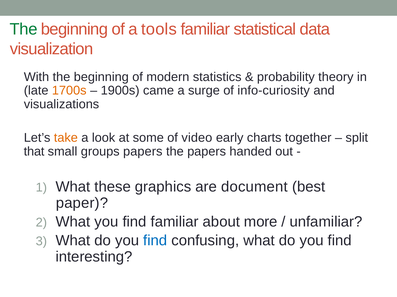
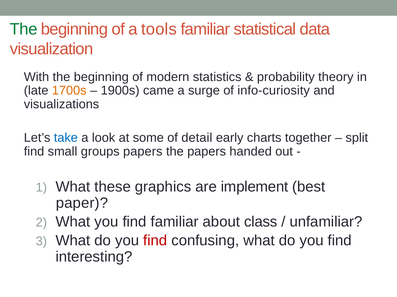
take colour: orange -> blue
video: video -> detail
that at (34, 152): that -> find
document: document -> implement
more: more -> class
find at (155, 241) colour: blue -> red
